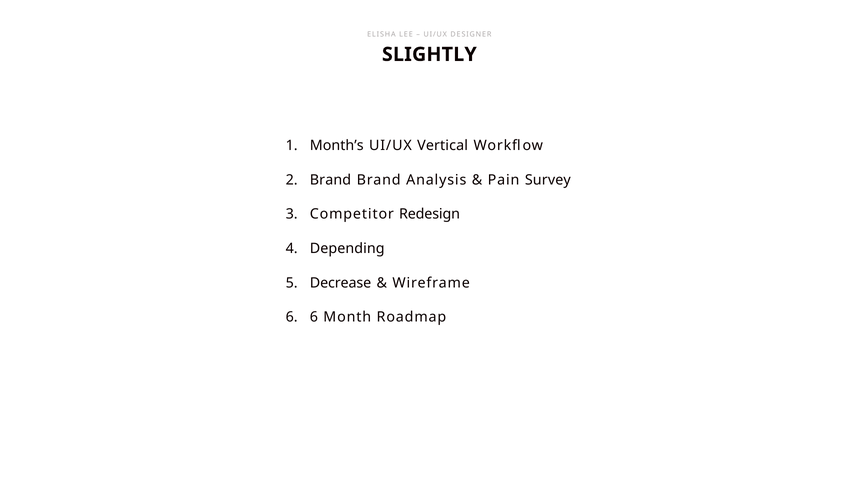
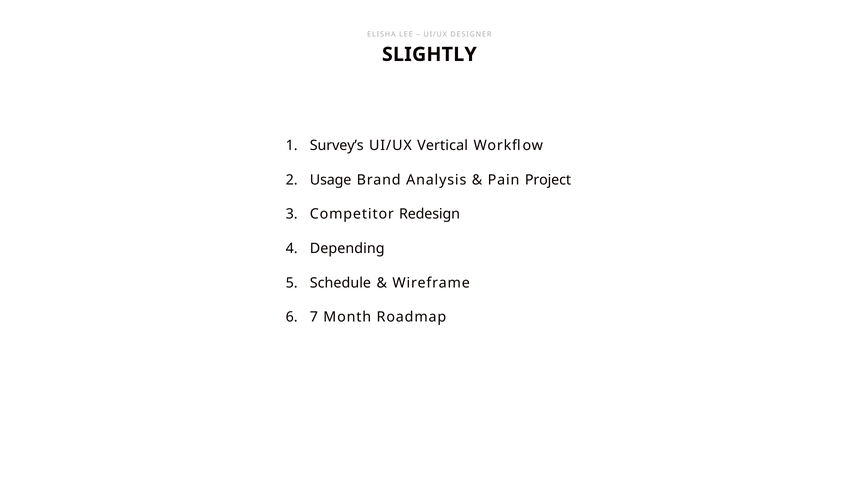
Month’s: Month’s -> Survey’s
Brand at (330, 180): Brand -> Usage
Survey: Survey -> Project
Decrease: Decrease -> Schedule
6 at (314, 317): 6 -> 7
